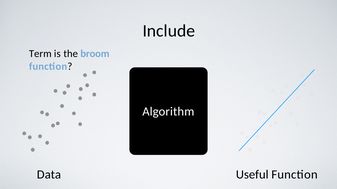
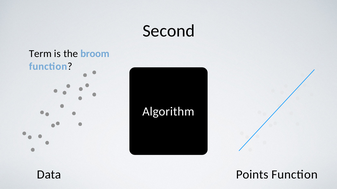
Include: Include -> Second
Useful: Useful -> Points
